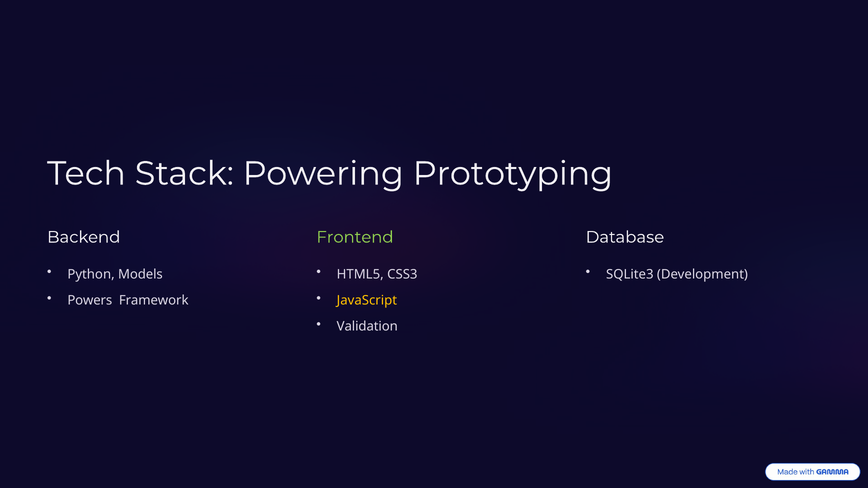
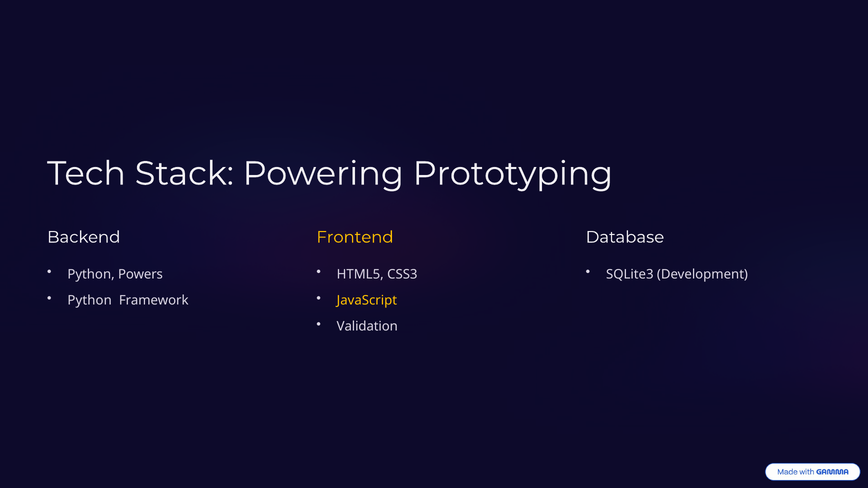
Frontend colour: light green -> yellow
Models: Models -> Powers
Powers at (90, 301): Powers -> Python
